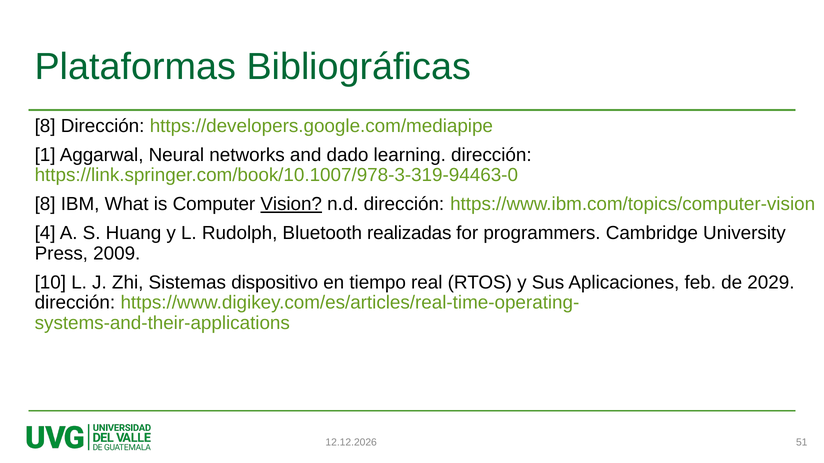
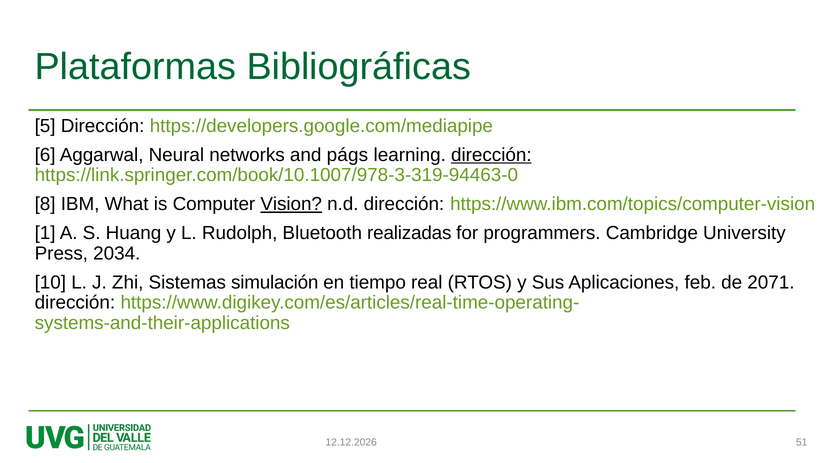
8 at (45, 126): 8 -> 5
1: 1 -> 6
dado: dado -> págs
dirección at (491, 155) underline: none -> present
4: 4 -> 1
2009: 2009 -> 2034
dispositivo: dispositivo -> simulación
2029: 2029 -> 2071
